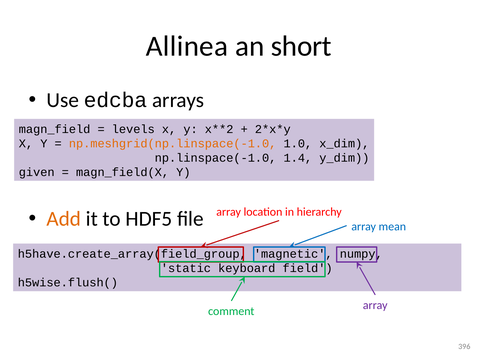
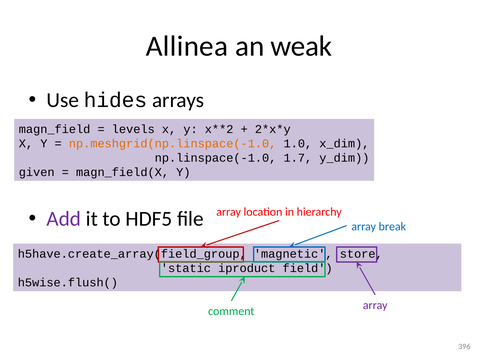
short: short -> weak
edcba: edcba -> hides
1.4: 1.4 -> 1.7
Add colour: orange -> purple
mean: mean -> break
numpy: numpy -> store
keyboard: keyboard -> iproduct
